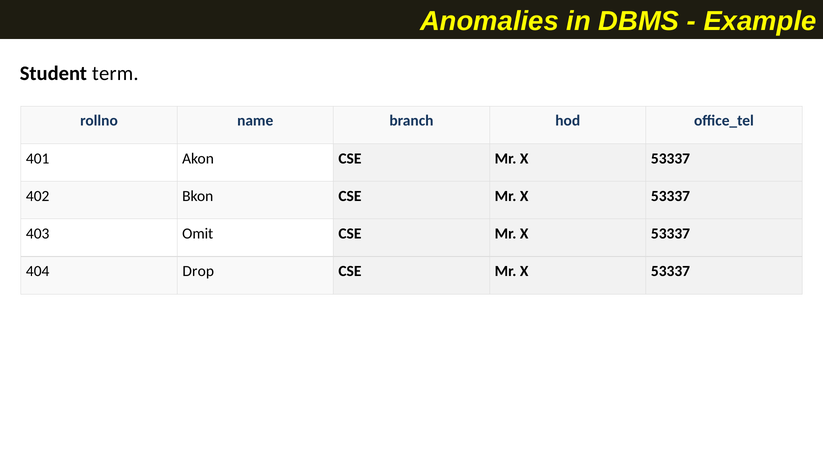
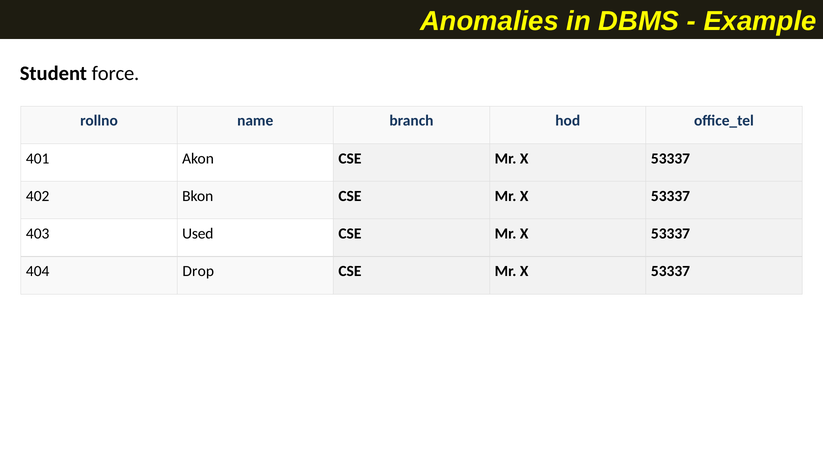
term: term -> force
Omit: Omit -> Used
